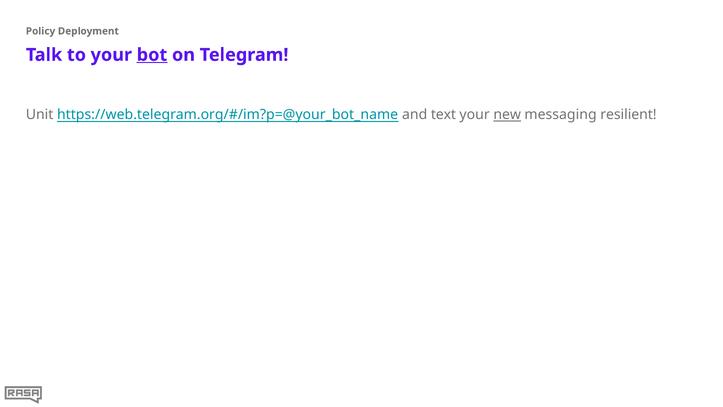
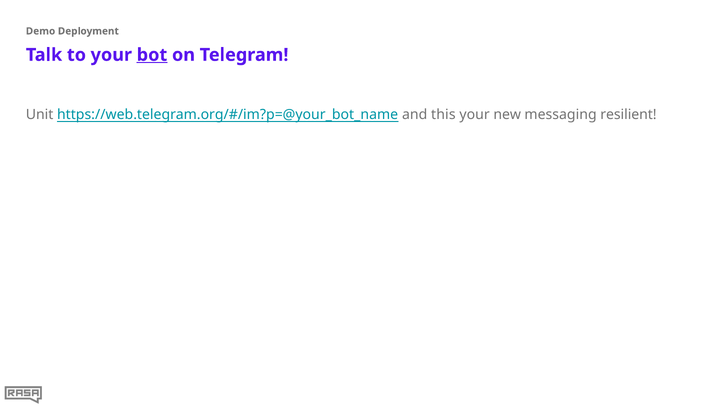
Policy: Policy -> Demo
text: text -> this
new underline: present -> none
